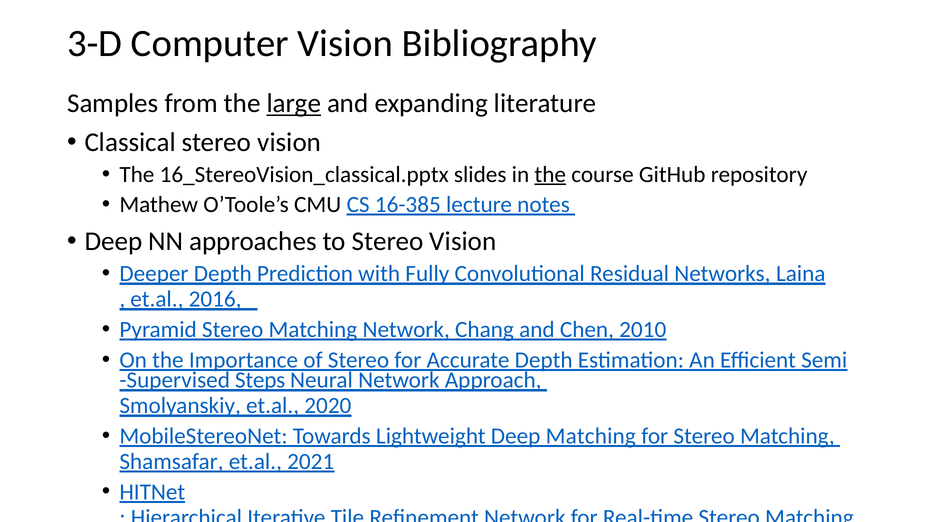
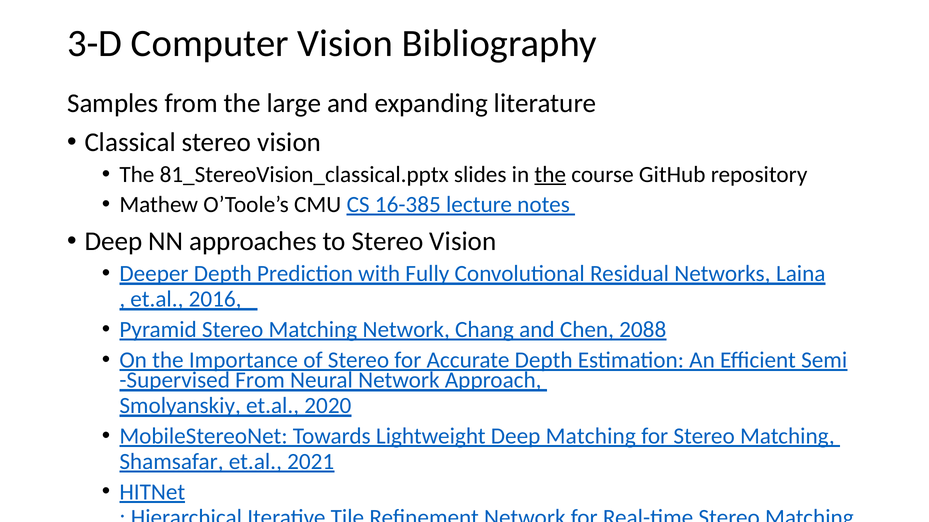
large underline: present -> none
16_StereoVision_classical.pptx: 16_StereoVision_classical.pptx -> 81_StereoVision_classical.pptx
2010: 2010 -> 2088
Steps at (260, 381): Steps -> From
